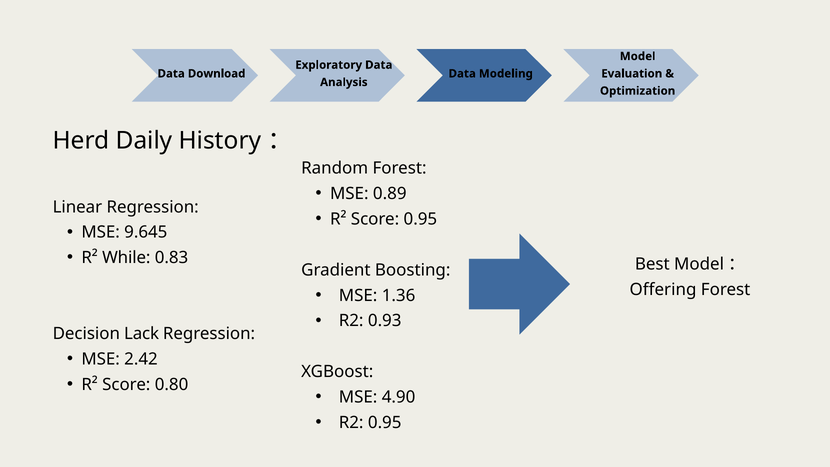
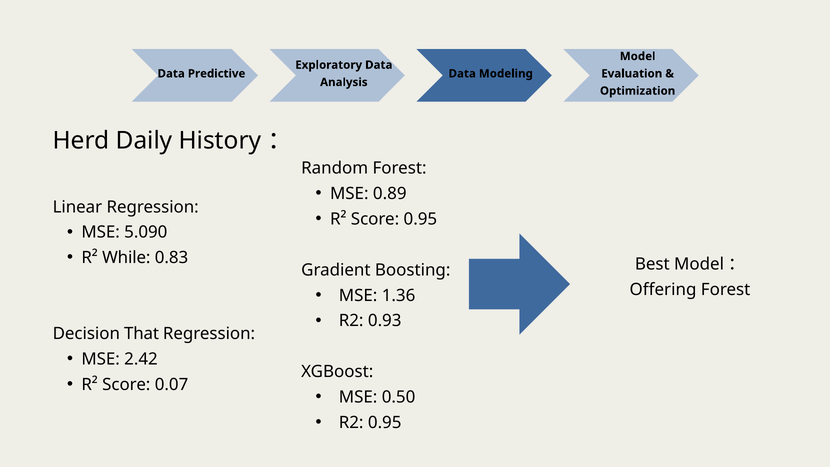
Download: Download -> Predictive
9.645: 9.645 -> 5.090
Lack: Lack -> That
0.80: 0.80 -> 0.07
4.90: 4.90 -> 0.50
